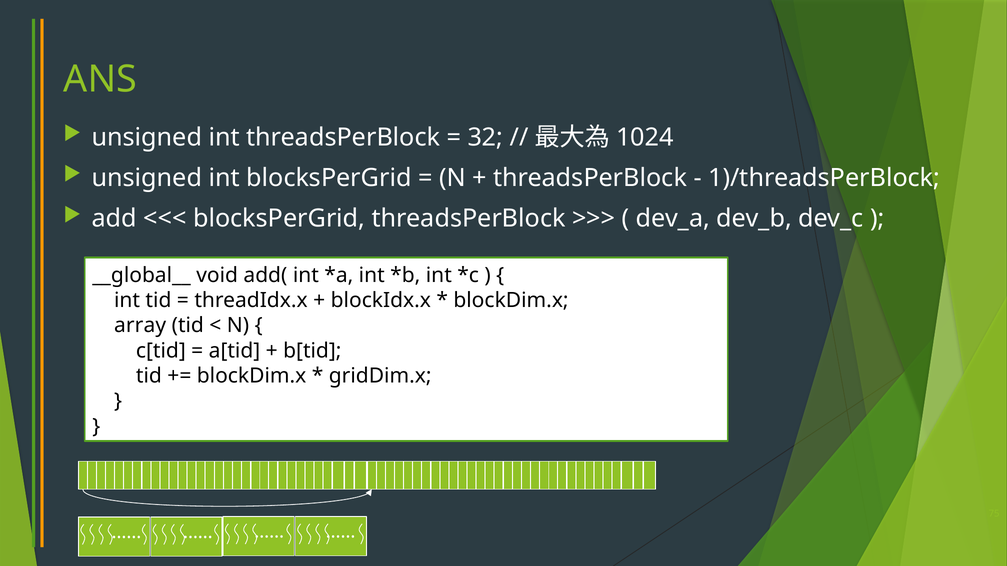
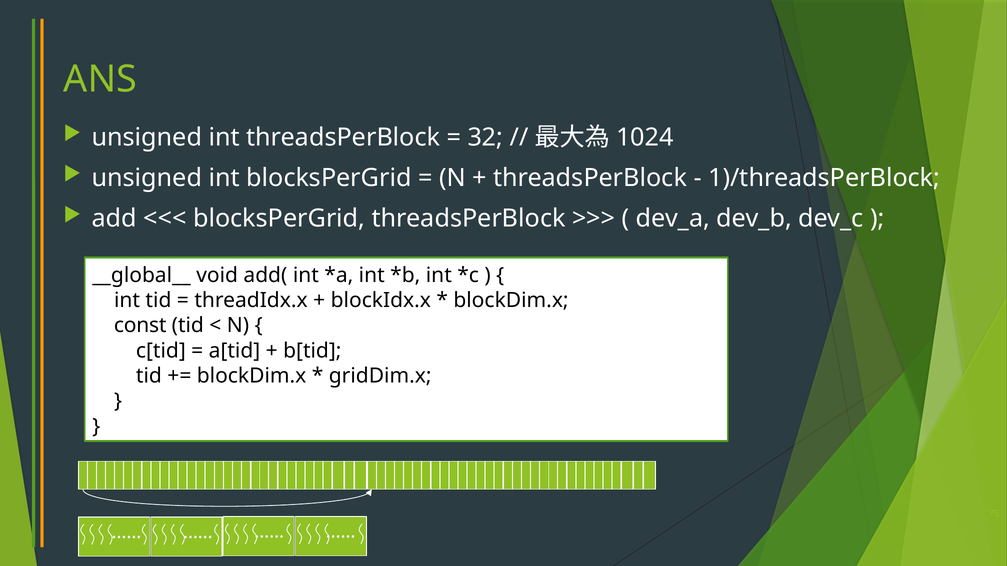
array: array -> const
